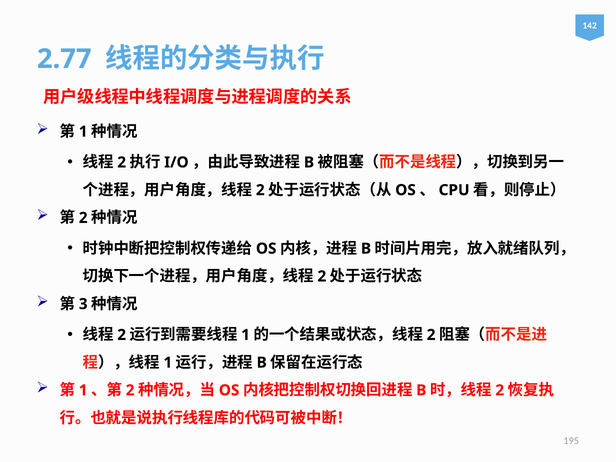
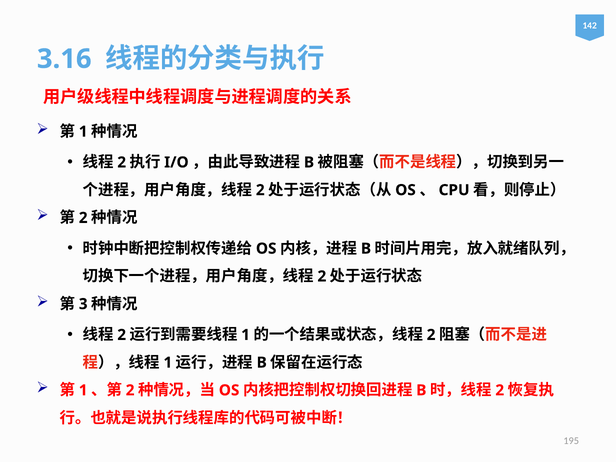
2.77: 2.77 -> 3.16
